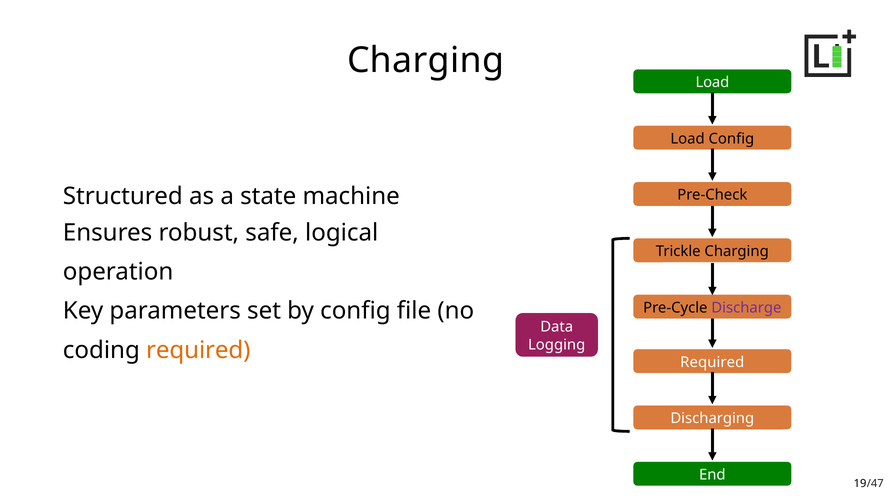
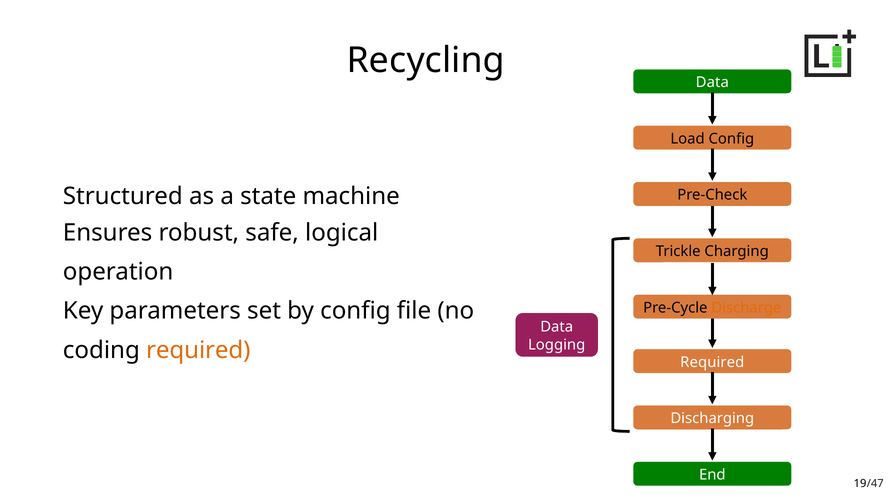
Charging at (426, 61): Charging -> Recycling
Load at (712, 82): Load -> Data
Discharge colour: purple -> orange
